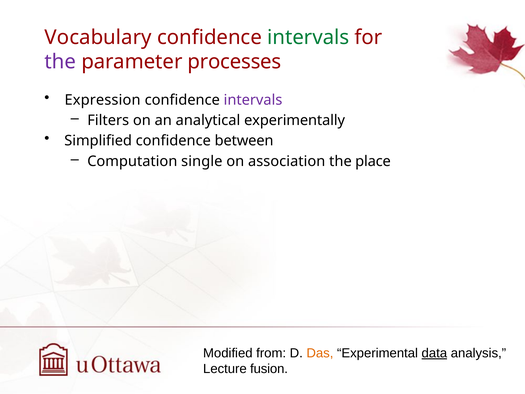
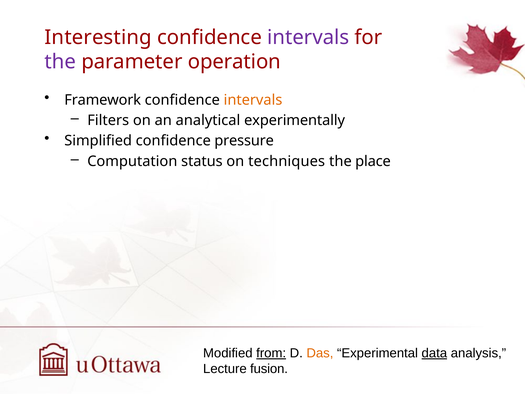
Vocabulary: Vocabulary -> Interesting
intervals at (308, 37) colour: green -> purple
processes: processes -> operation
Expression: Expression -> Framework
intervals at (253, 100) colour: purple -> orange
between: between -> pressure
single: single -> status
association: association -> techniques
from underline: none -> present
